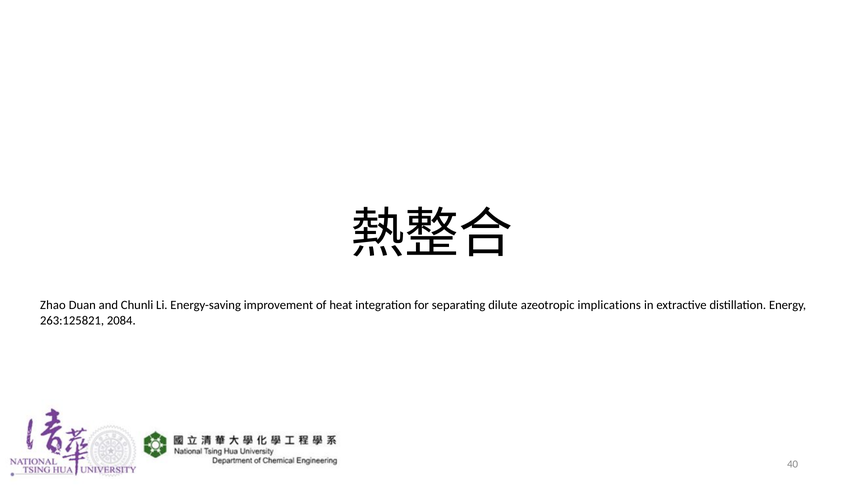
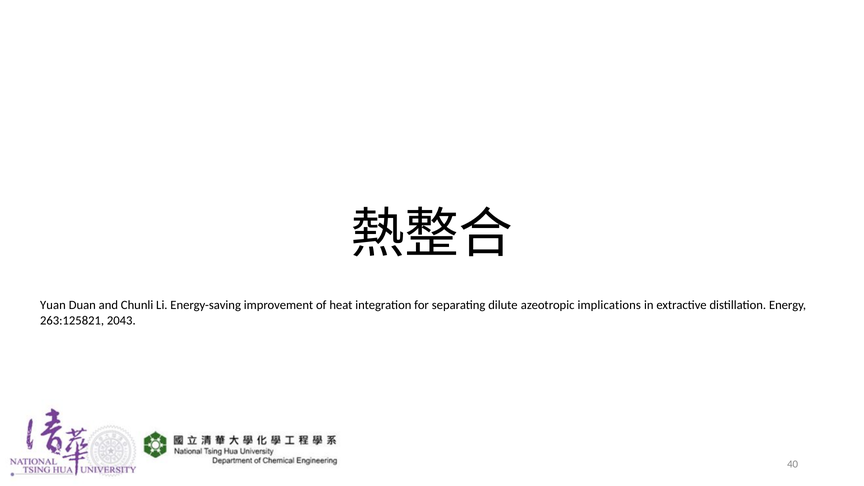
Zhao: Zhao -> Yuan
2084: 2084 -> 2043
